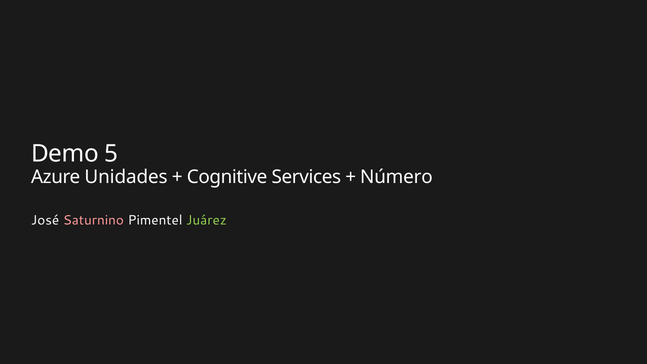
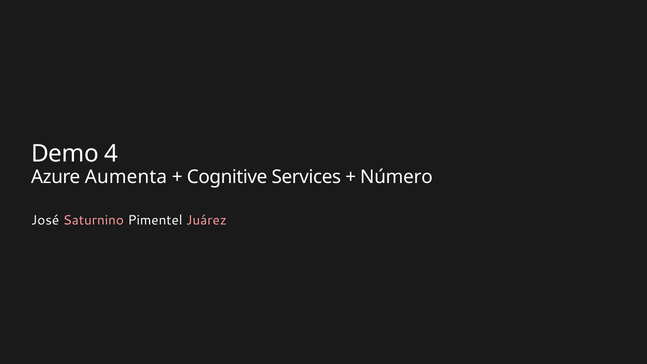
5: 5 -> 4
Unidades: Unidades -> Aumenta
Juárez colour: light green -> pink
